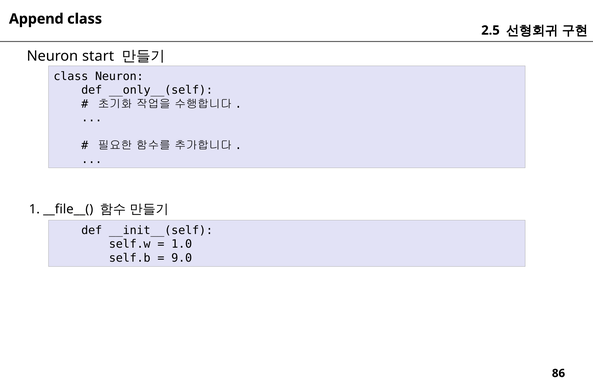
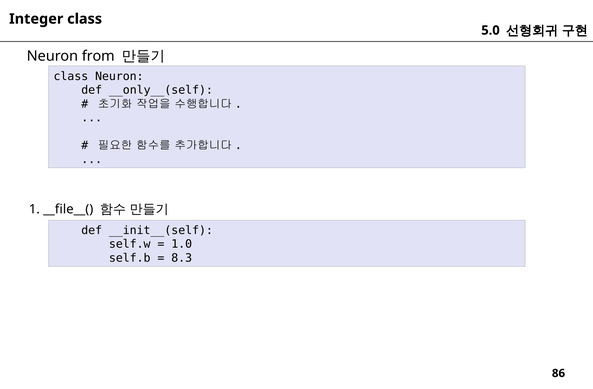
Append: Append -> Integer
2.5: 2.5 -> 5.0
start: start -> from
9.0: 9.0 -> 8.3
